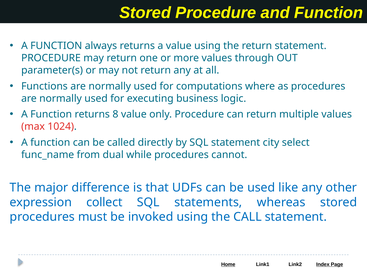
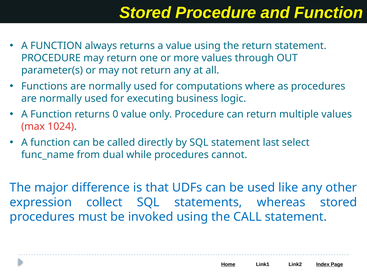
8: 8 -> 0
city: city -> last
